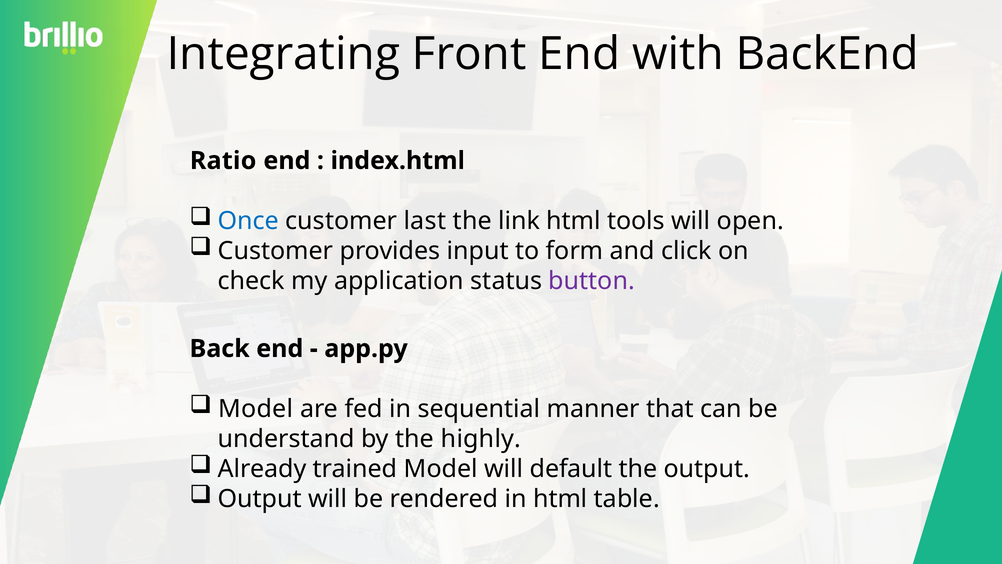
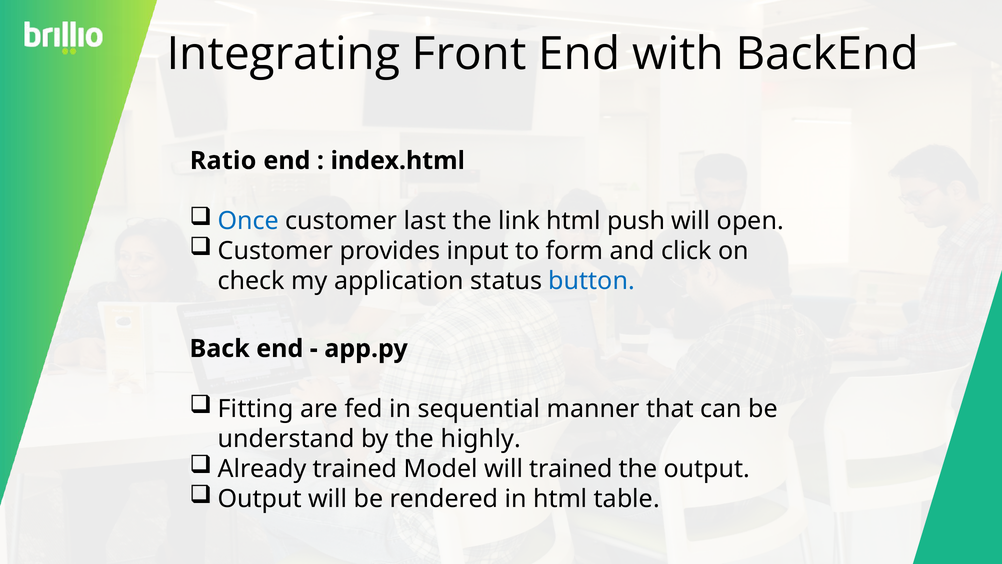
tools: tools -> push
button colour: purple -> blue
Model at (256, 409): Model -> Fitting
will default: default -> trained
